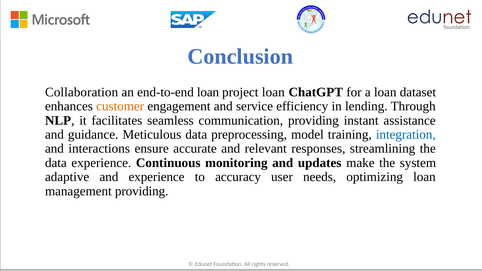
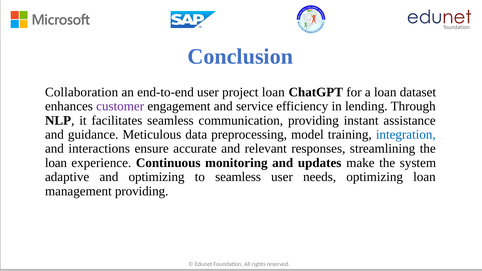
end-to-end loan: loan -> user
customer colour: orange -> purple
data at (56, 163): data -> loan
and experience: experience -> optimizing
to accuracy: accuracy -> seamless
